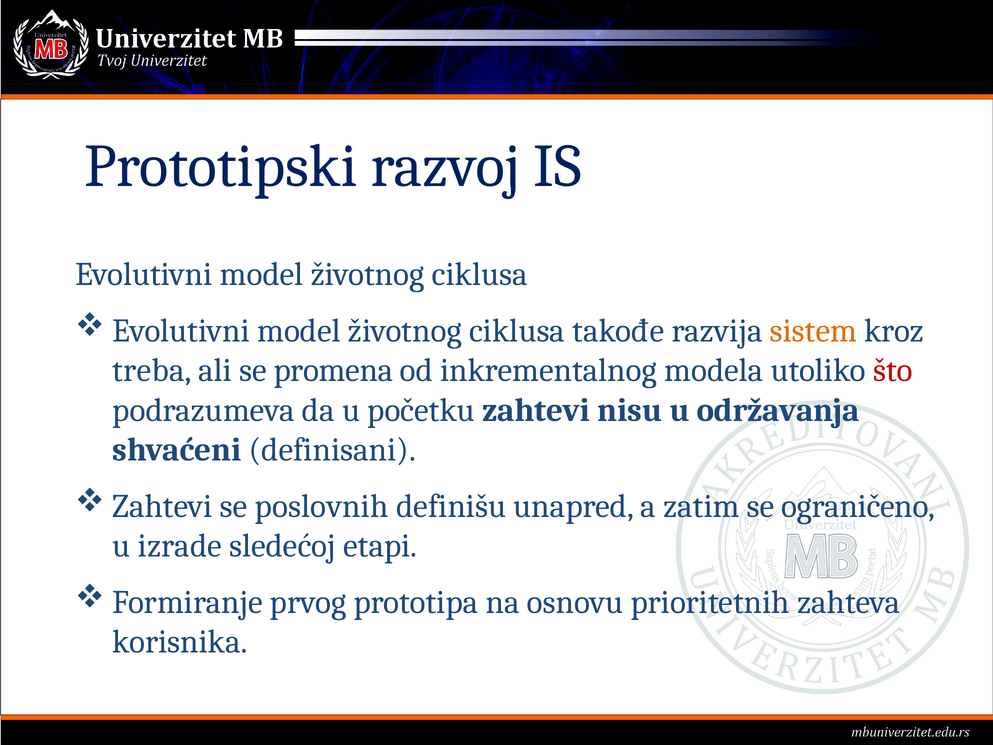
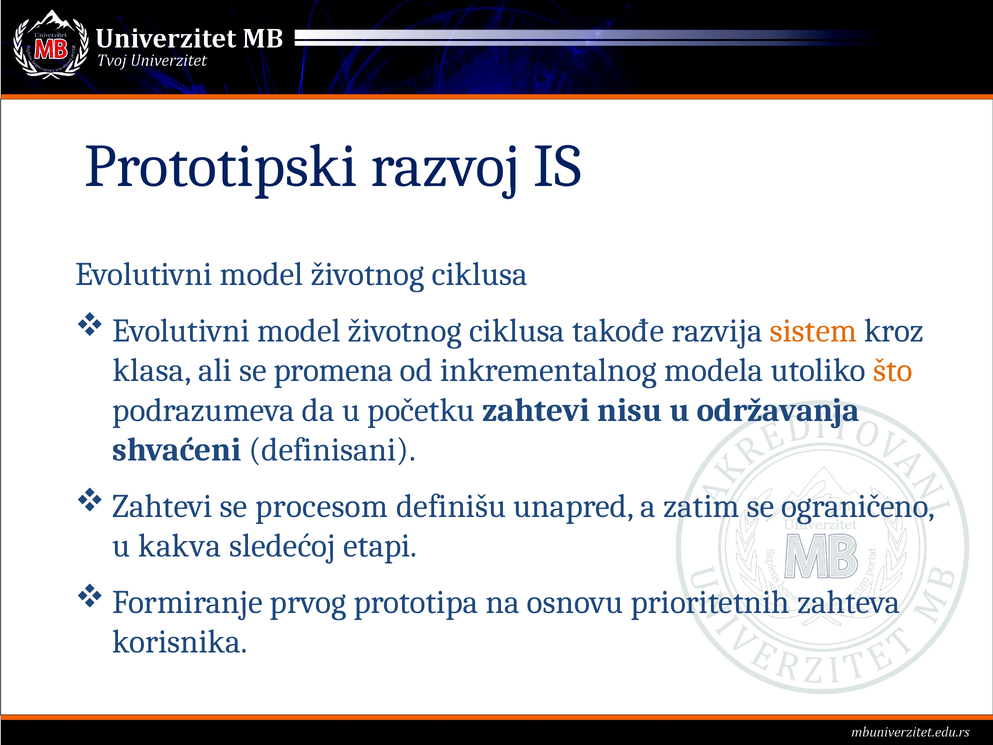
treba: treba -> klasa
što colour: red -> orange
poslovnih: poslovnih -> procesom
izrade: izrade -> kakva
